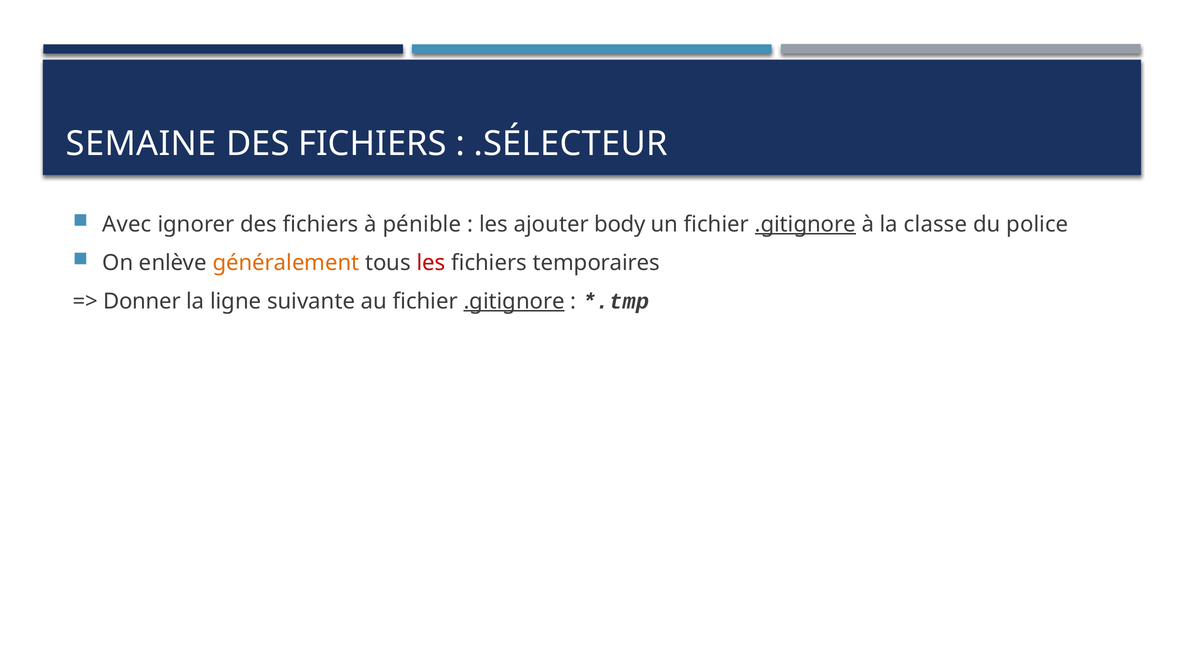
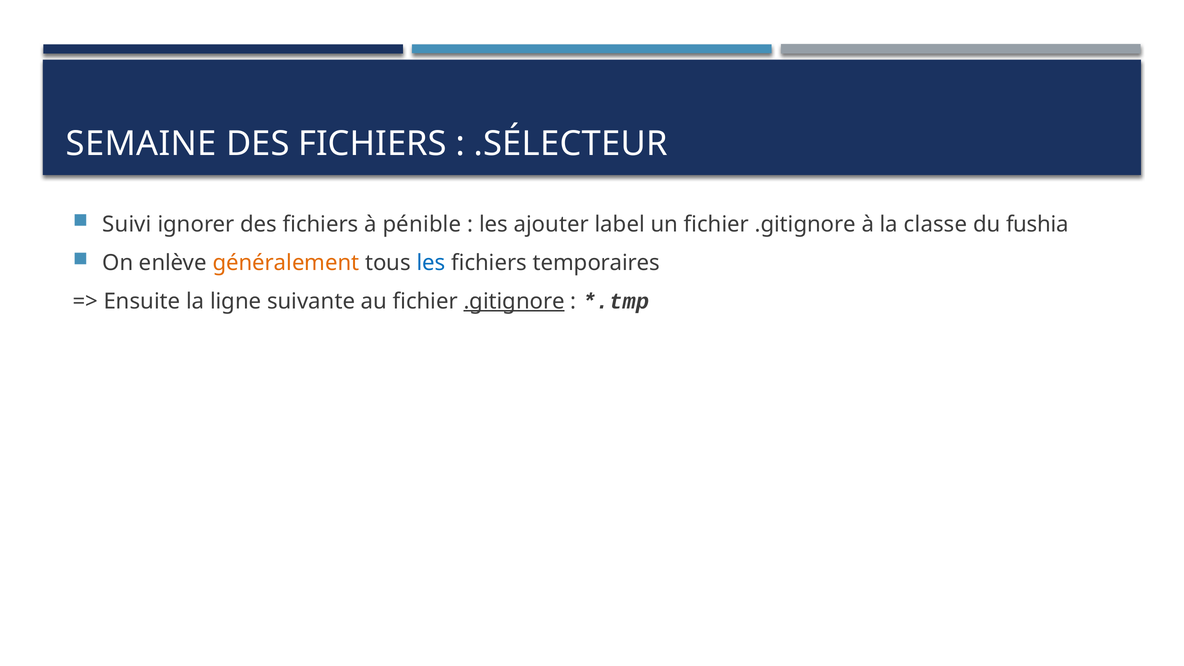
Avec: Avec -> Suivi
body: body -> label
.gitignore at (805, 224) underline: present -> none
police: police -> fushia
les at (431, 263) colour: red -> blue
Donner: Donner -> Ensuite
